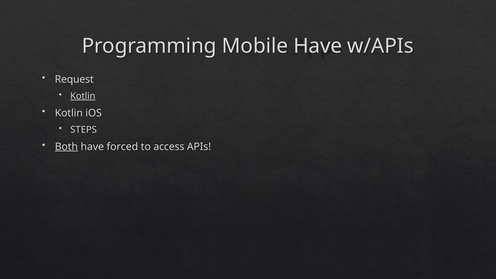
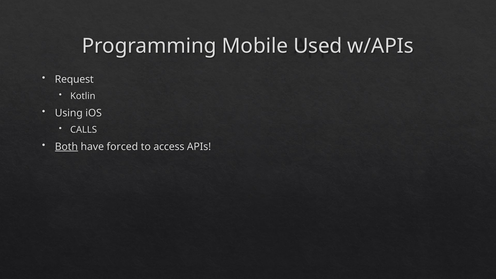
Mobile Have: Have -> Used
Kotlin at (83, 96) underline: present -> none
Kotlin at (69, 113): Kotlin -> Using
STEPS: STEPS -> CALLS
